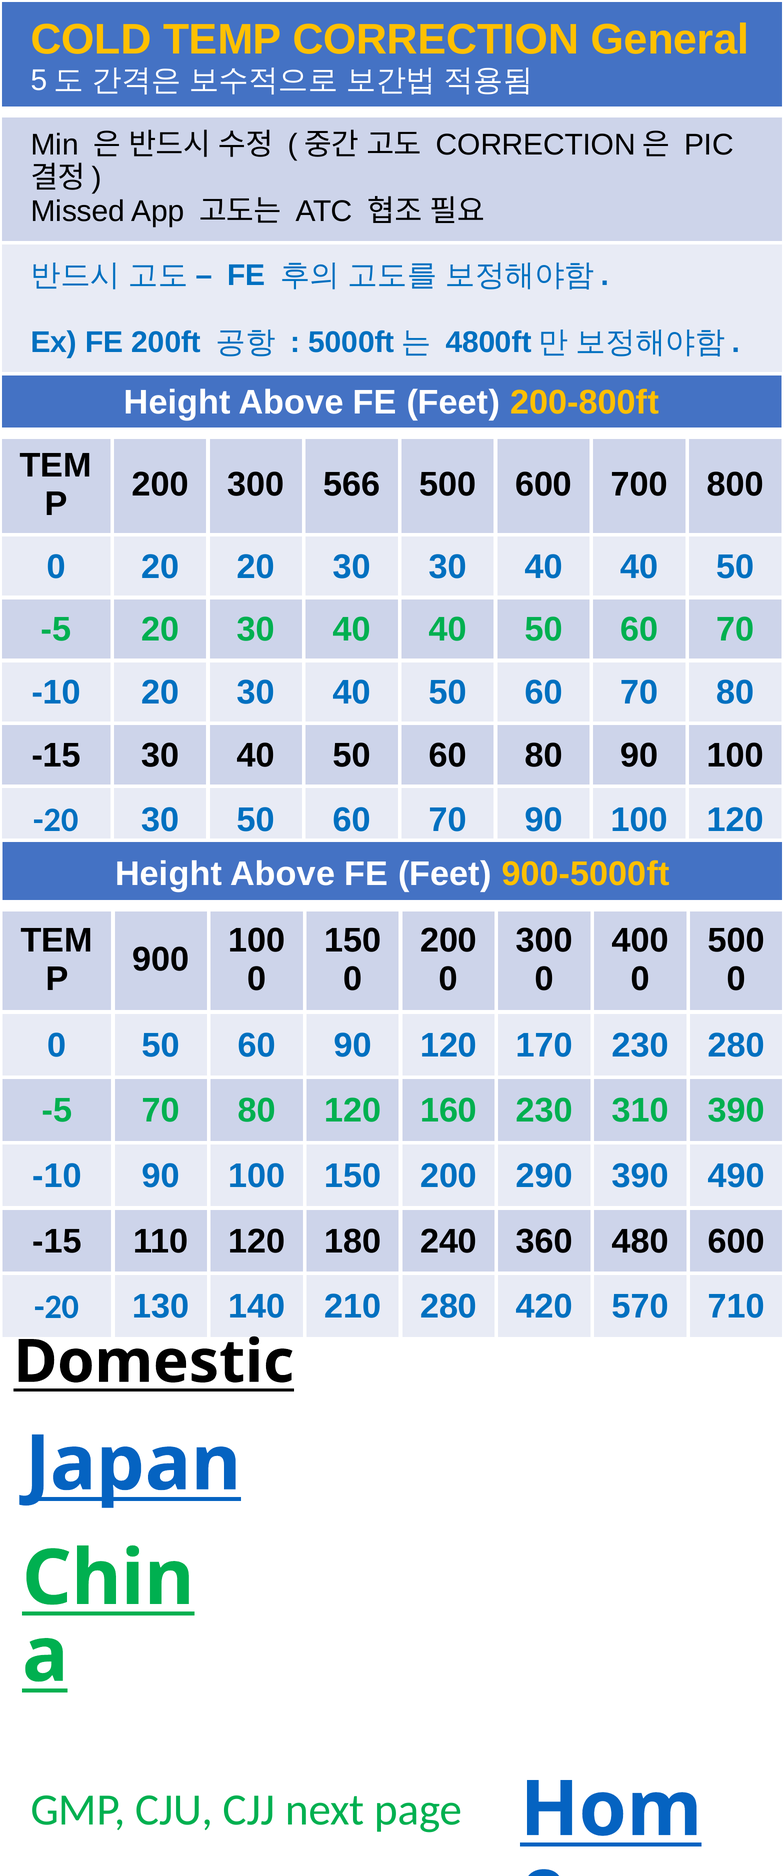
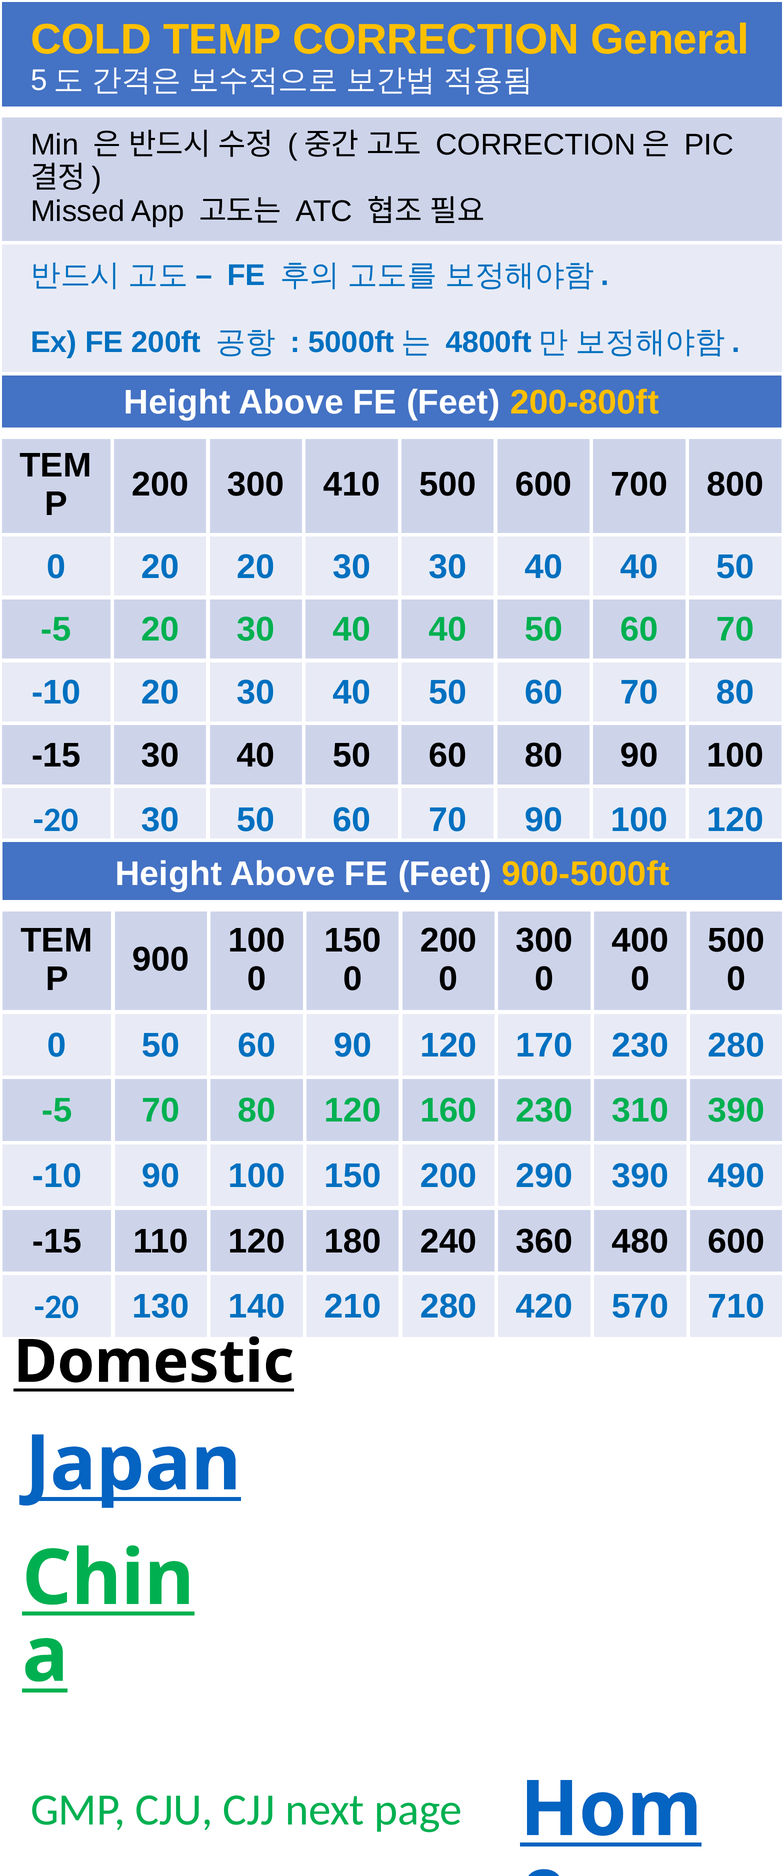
566: 566 -> 410
